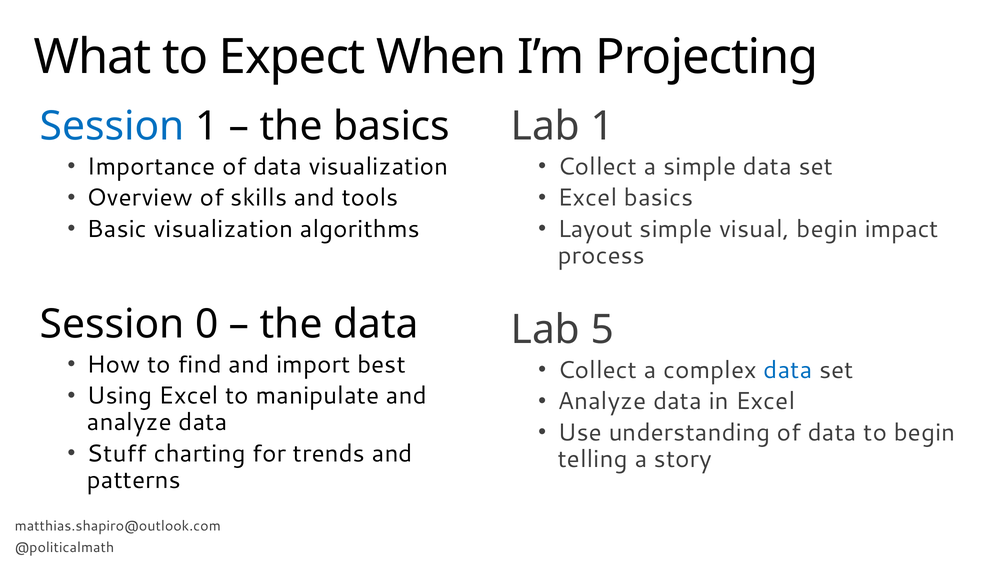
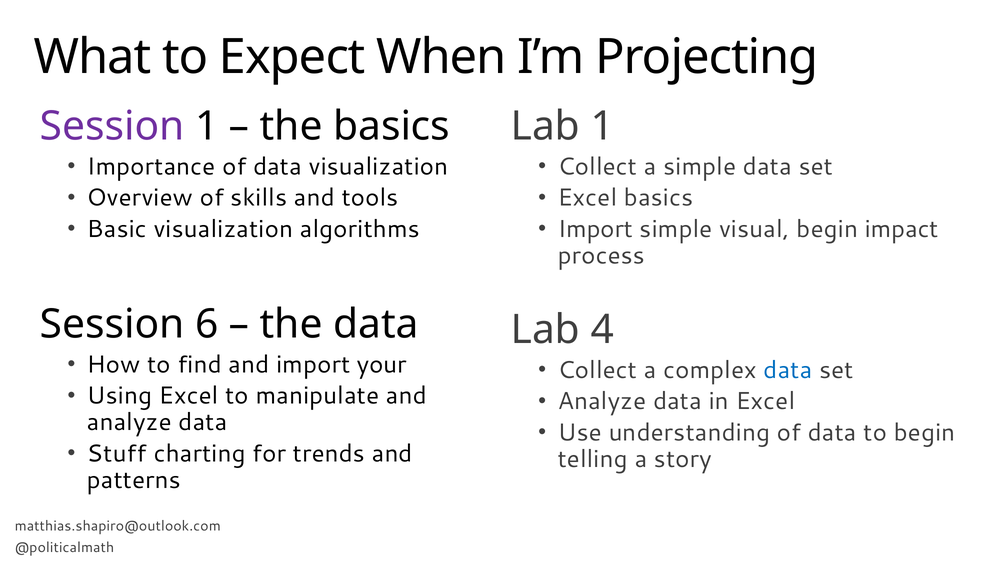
Session at (112, 126) colour: blue -> purple
Layout at (595, 229): Layout -> Import
0: 0 -> 6
5: 5 -> 4
best: best -> your
